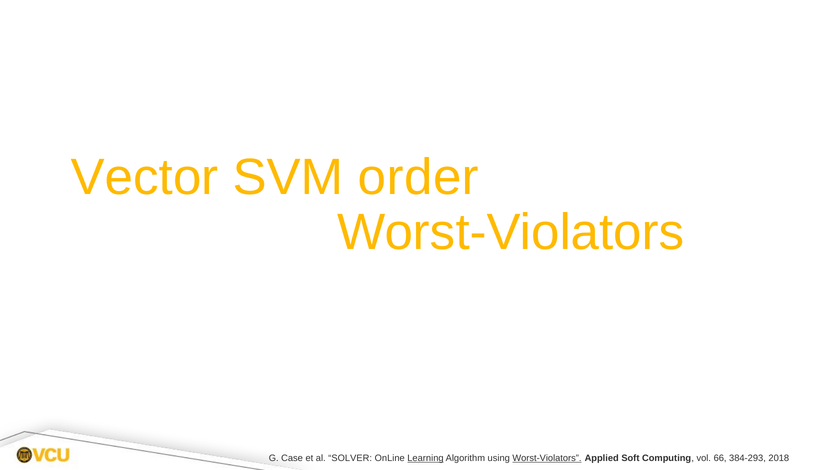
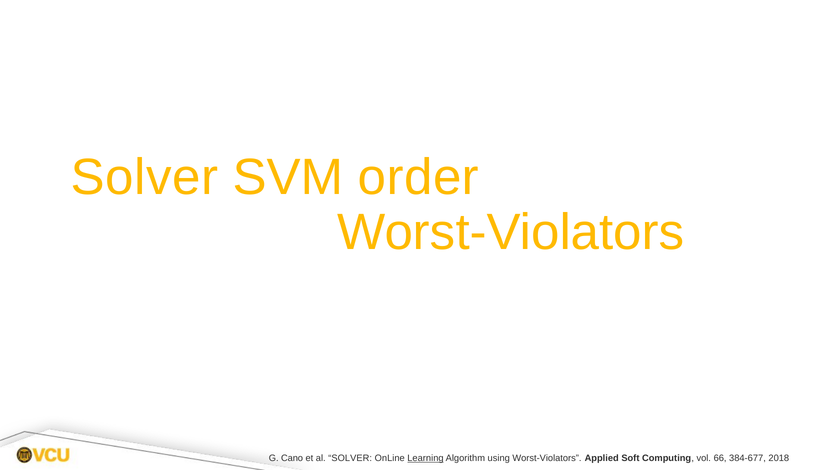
Vector at (145, 177): Vector -> Solver
Case: Case -> Cano
Worst-Violators at (547, 459) underline: present -> none
384-293: 384-293 -> 384-677
